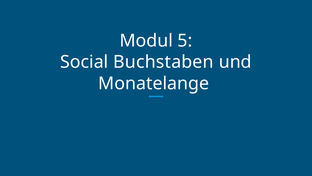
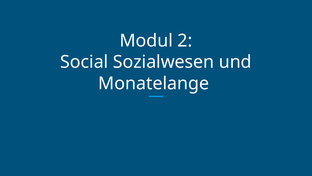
5: 5 -> 2
Buchstaben: Buchstaben -> Sozialwesen
